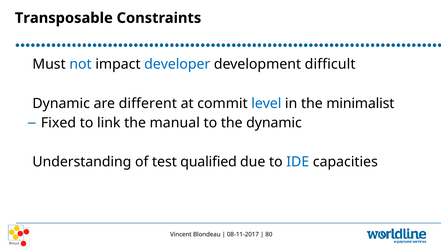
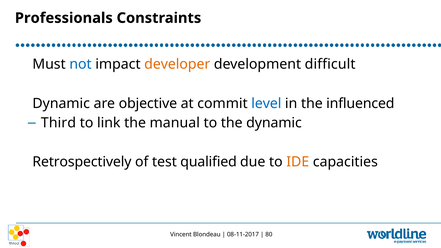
Transposable: Transposable -> Professionals
developer colour: blue -> orange
different: different -> objective
minimalist: minimalist -> influenced
Fixed: Fixed -> Third
Understanding: Understanding -> Retrospectively
IDE colour: blue -> orange
